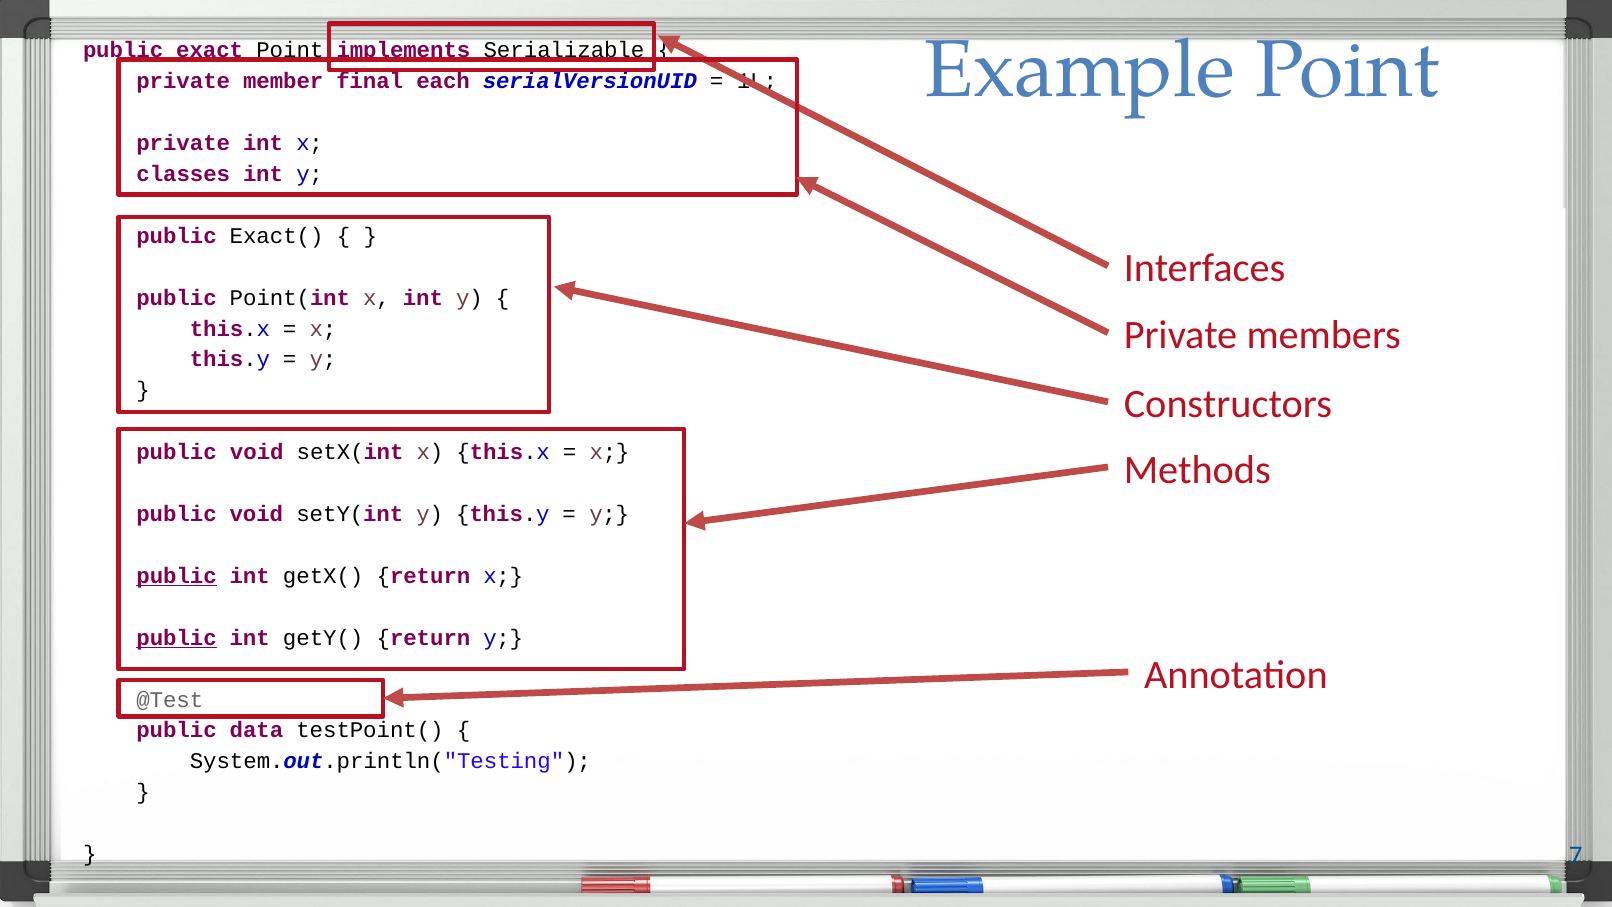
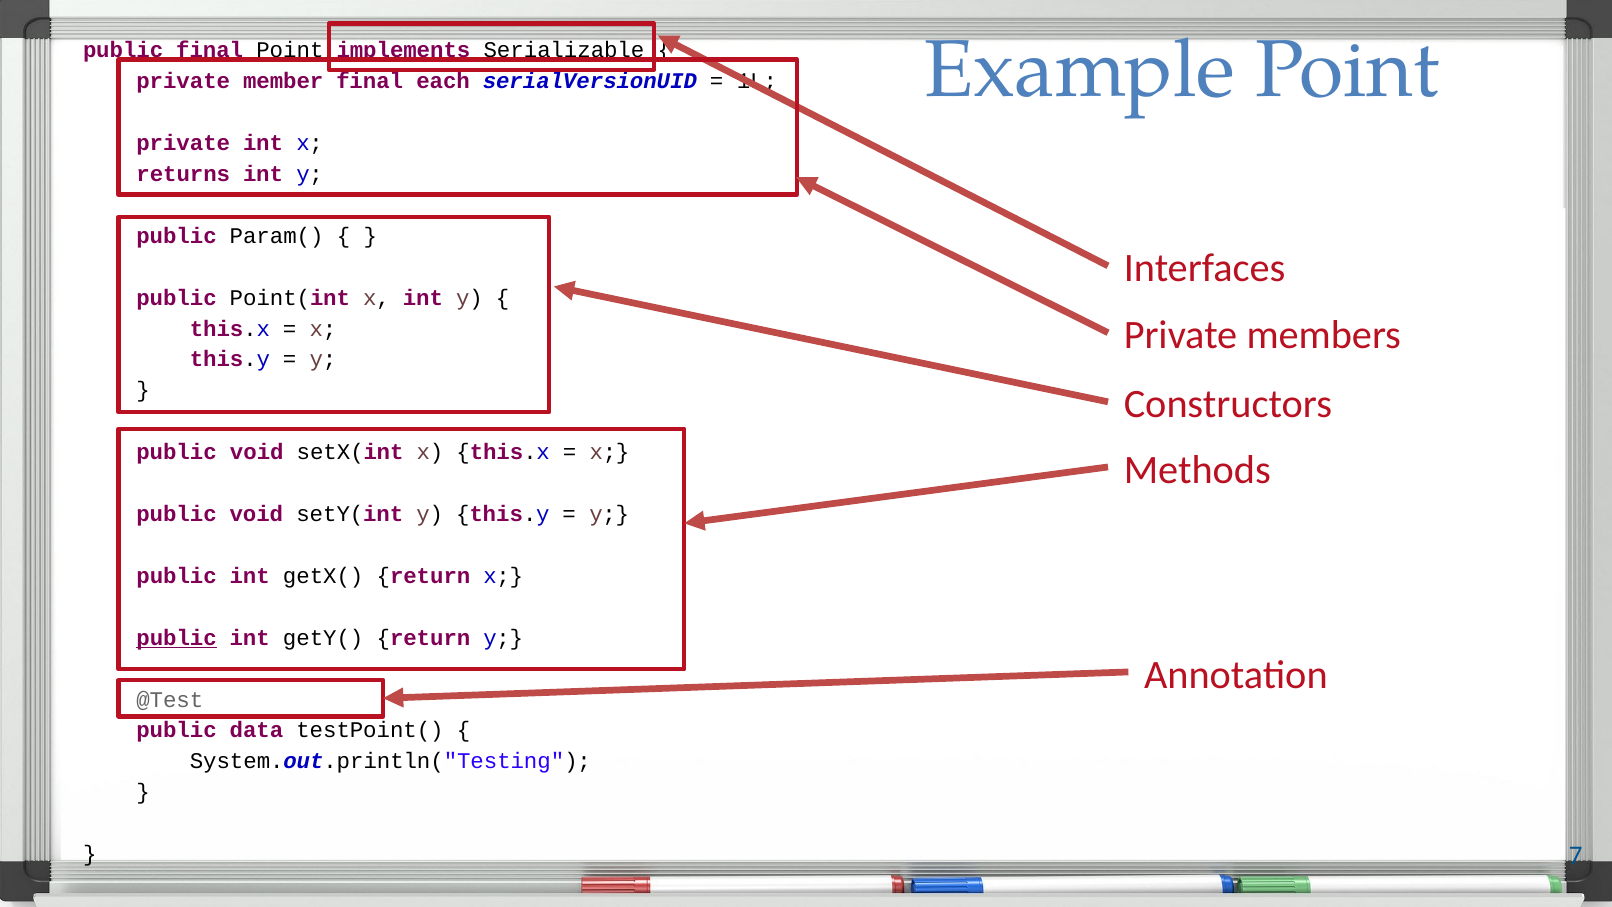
public exact: exact -> final
classes: classes -> returns
Exact(: Exact( -> Param(
public at (177, 576) underline: present -> none
